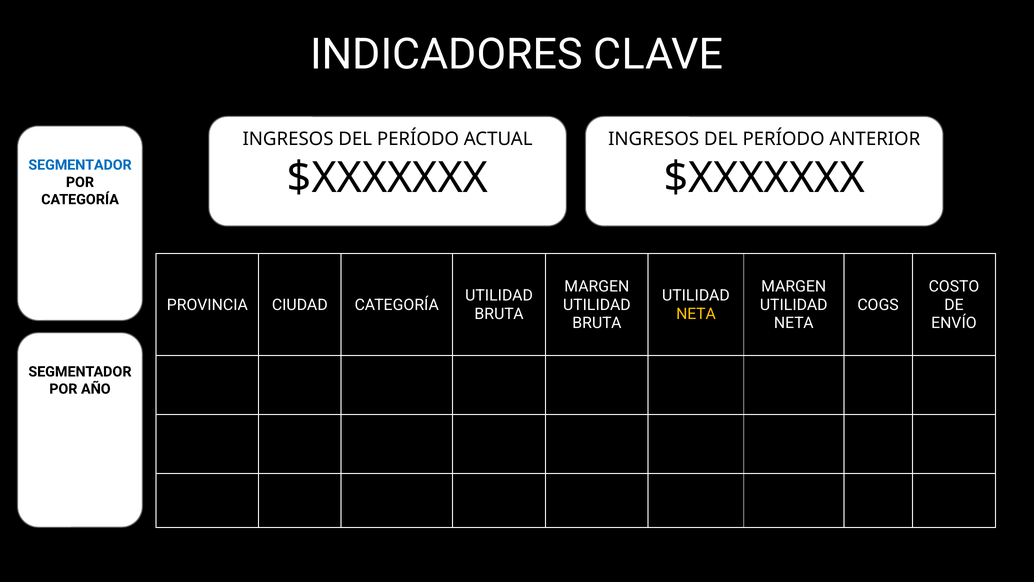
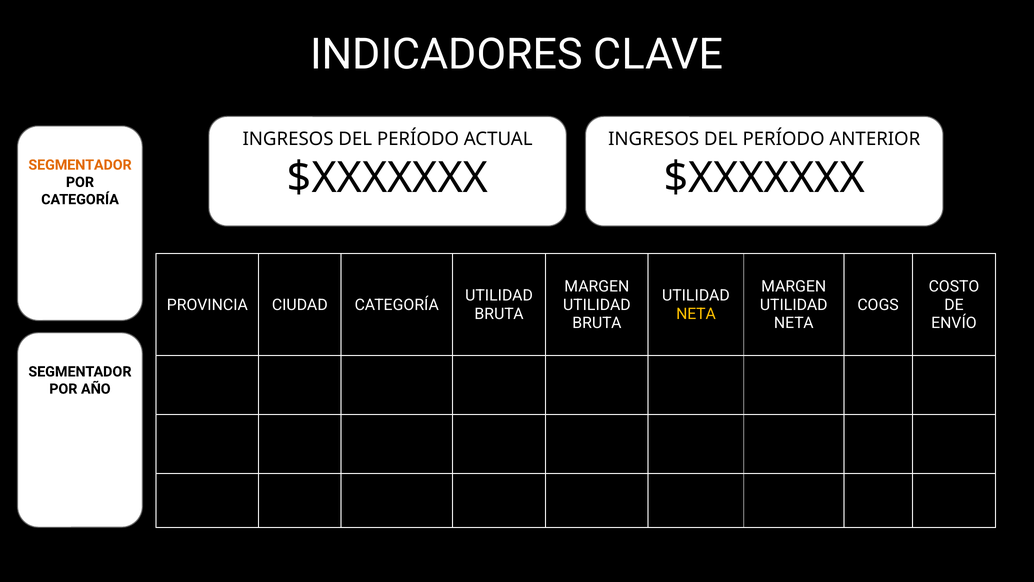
SEGMENTADOR at (80, 165) colour: blue -> orange
